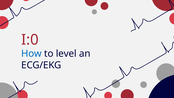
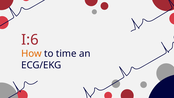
I:0: I:0 -> I:6
How colour: blue -> orange
level: level -> time
